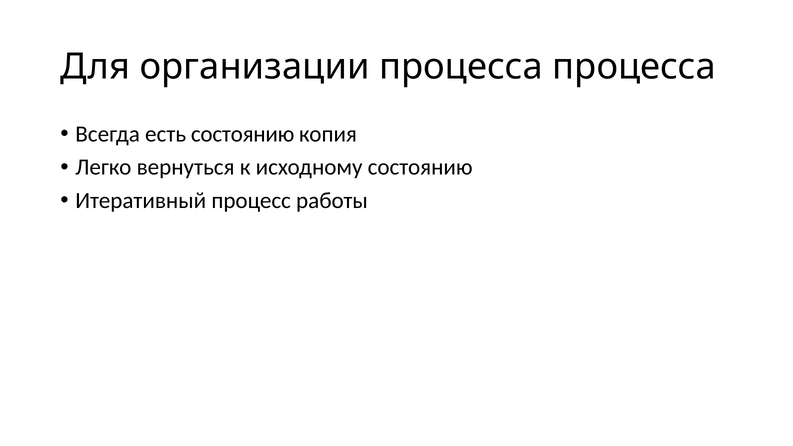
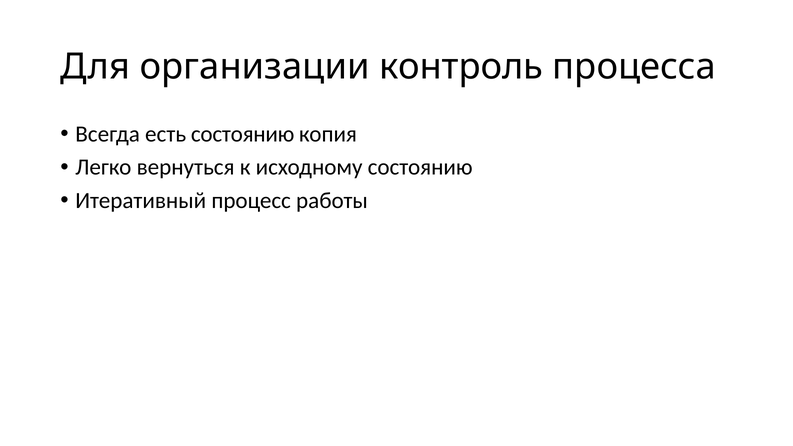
организации процесса: процесса -> контроль
